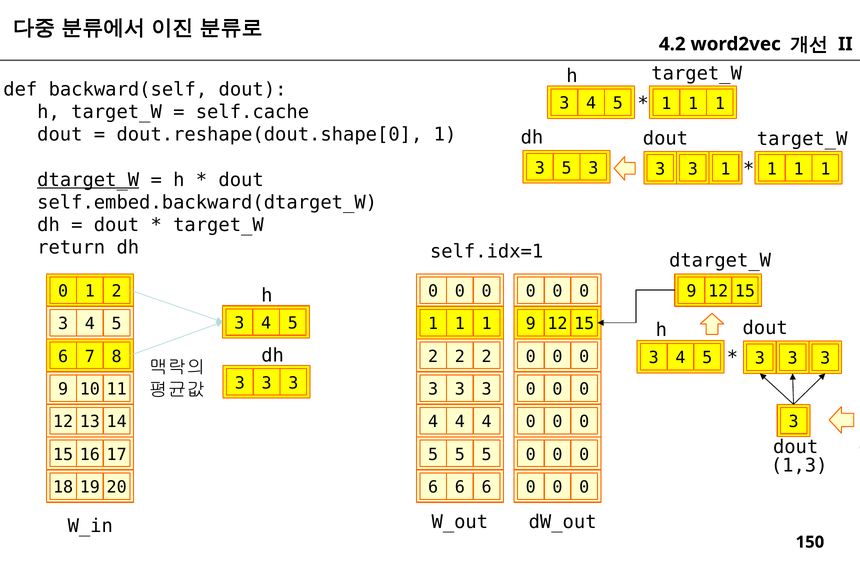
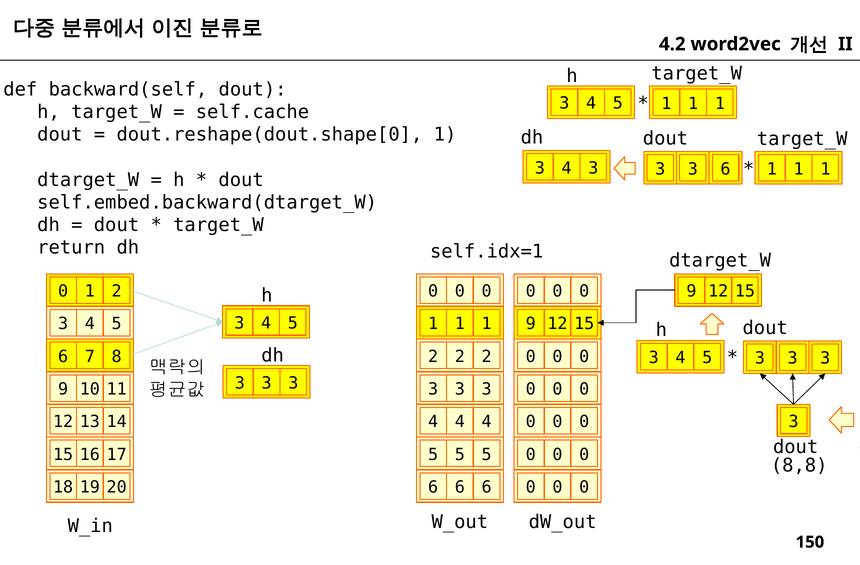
5 at (567, 168): 5 -> 4
1 at (726, 169): 1 -> 6
dtarget_W at (88, 180) underline: present -> none
1,3: 1,3 -> 8,8
